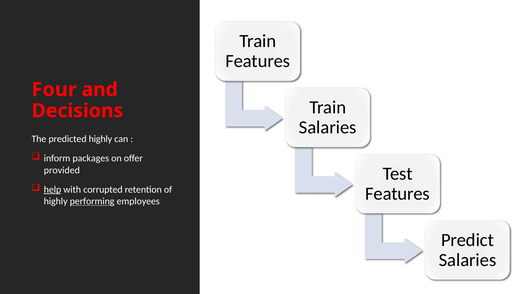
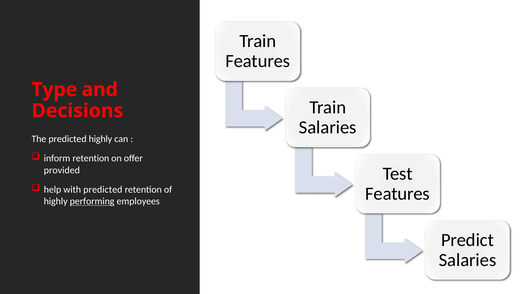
Four: Four -> Type
inform packages: packages -> retention
help underline: present -> none
with corrupted: corrupted -> predicted
